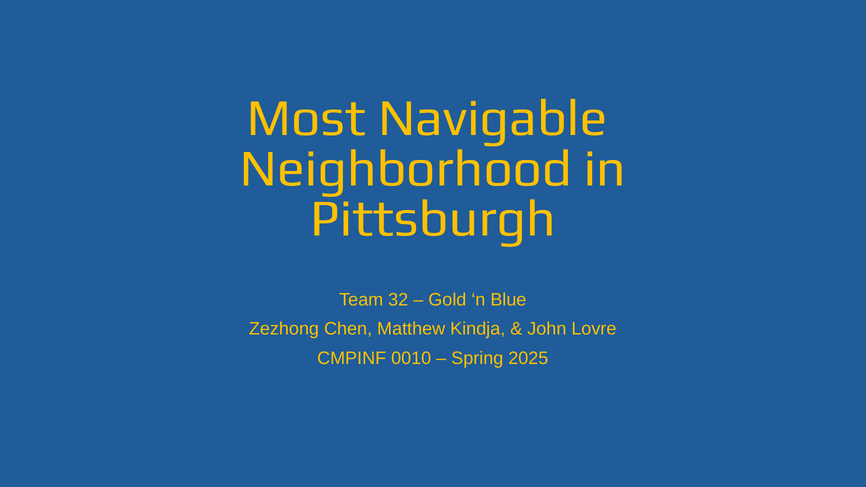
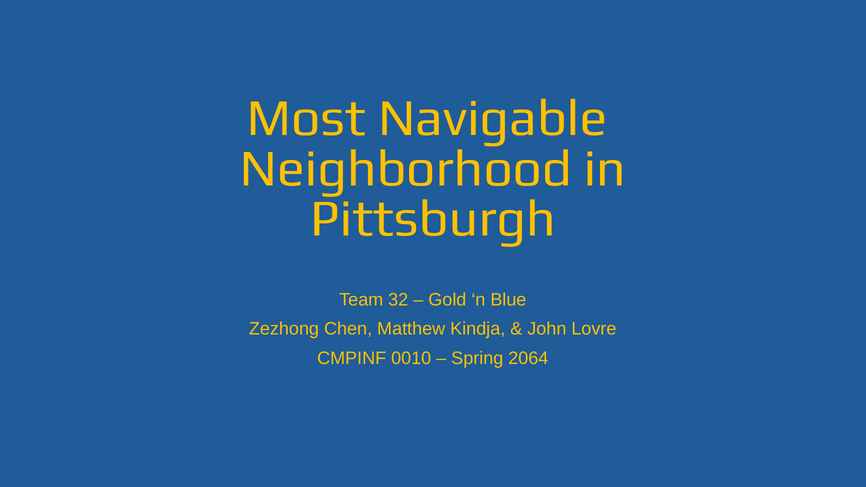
2025: 2025 -> 2064
